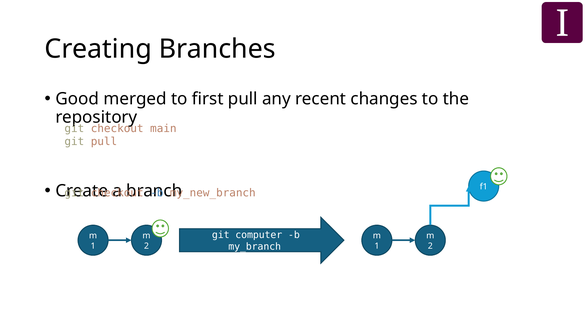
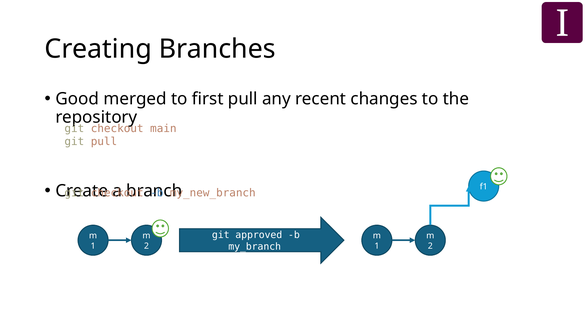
computer: computer -> approved
